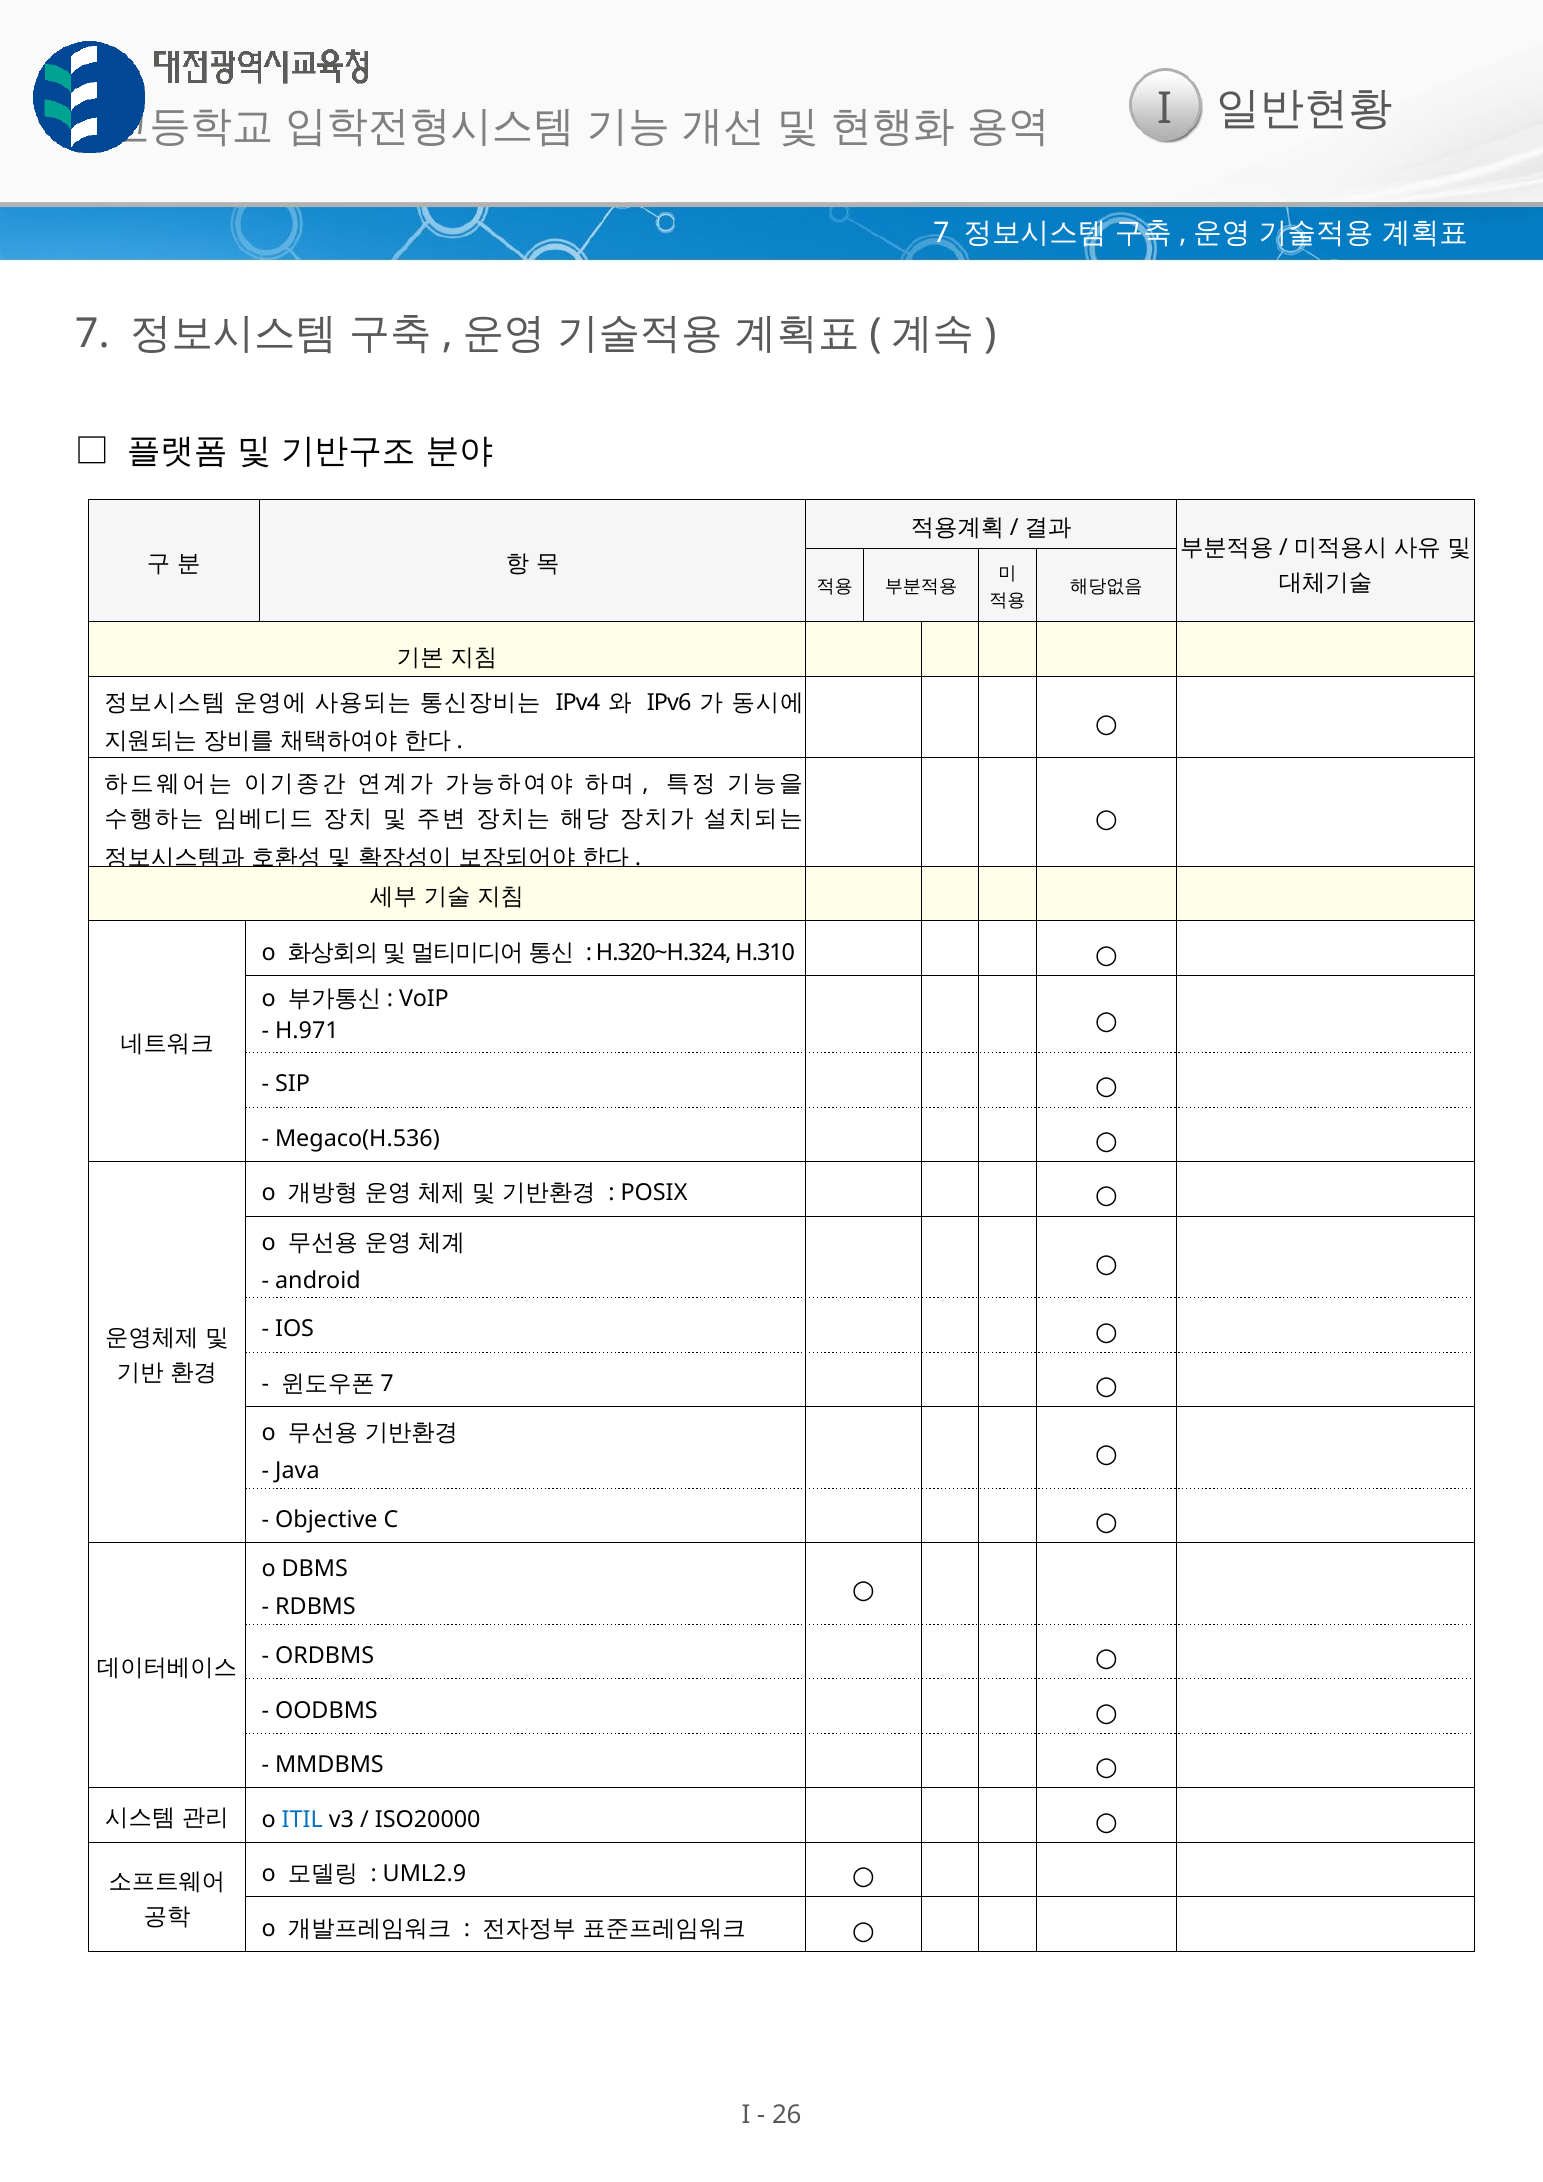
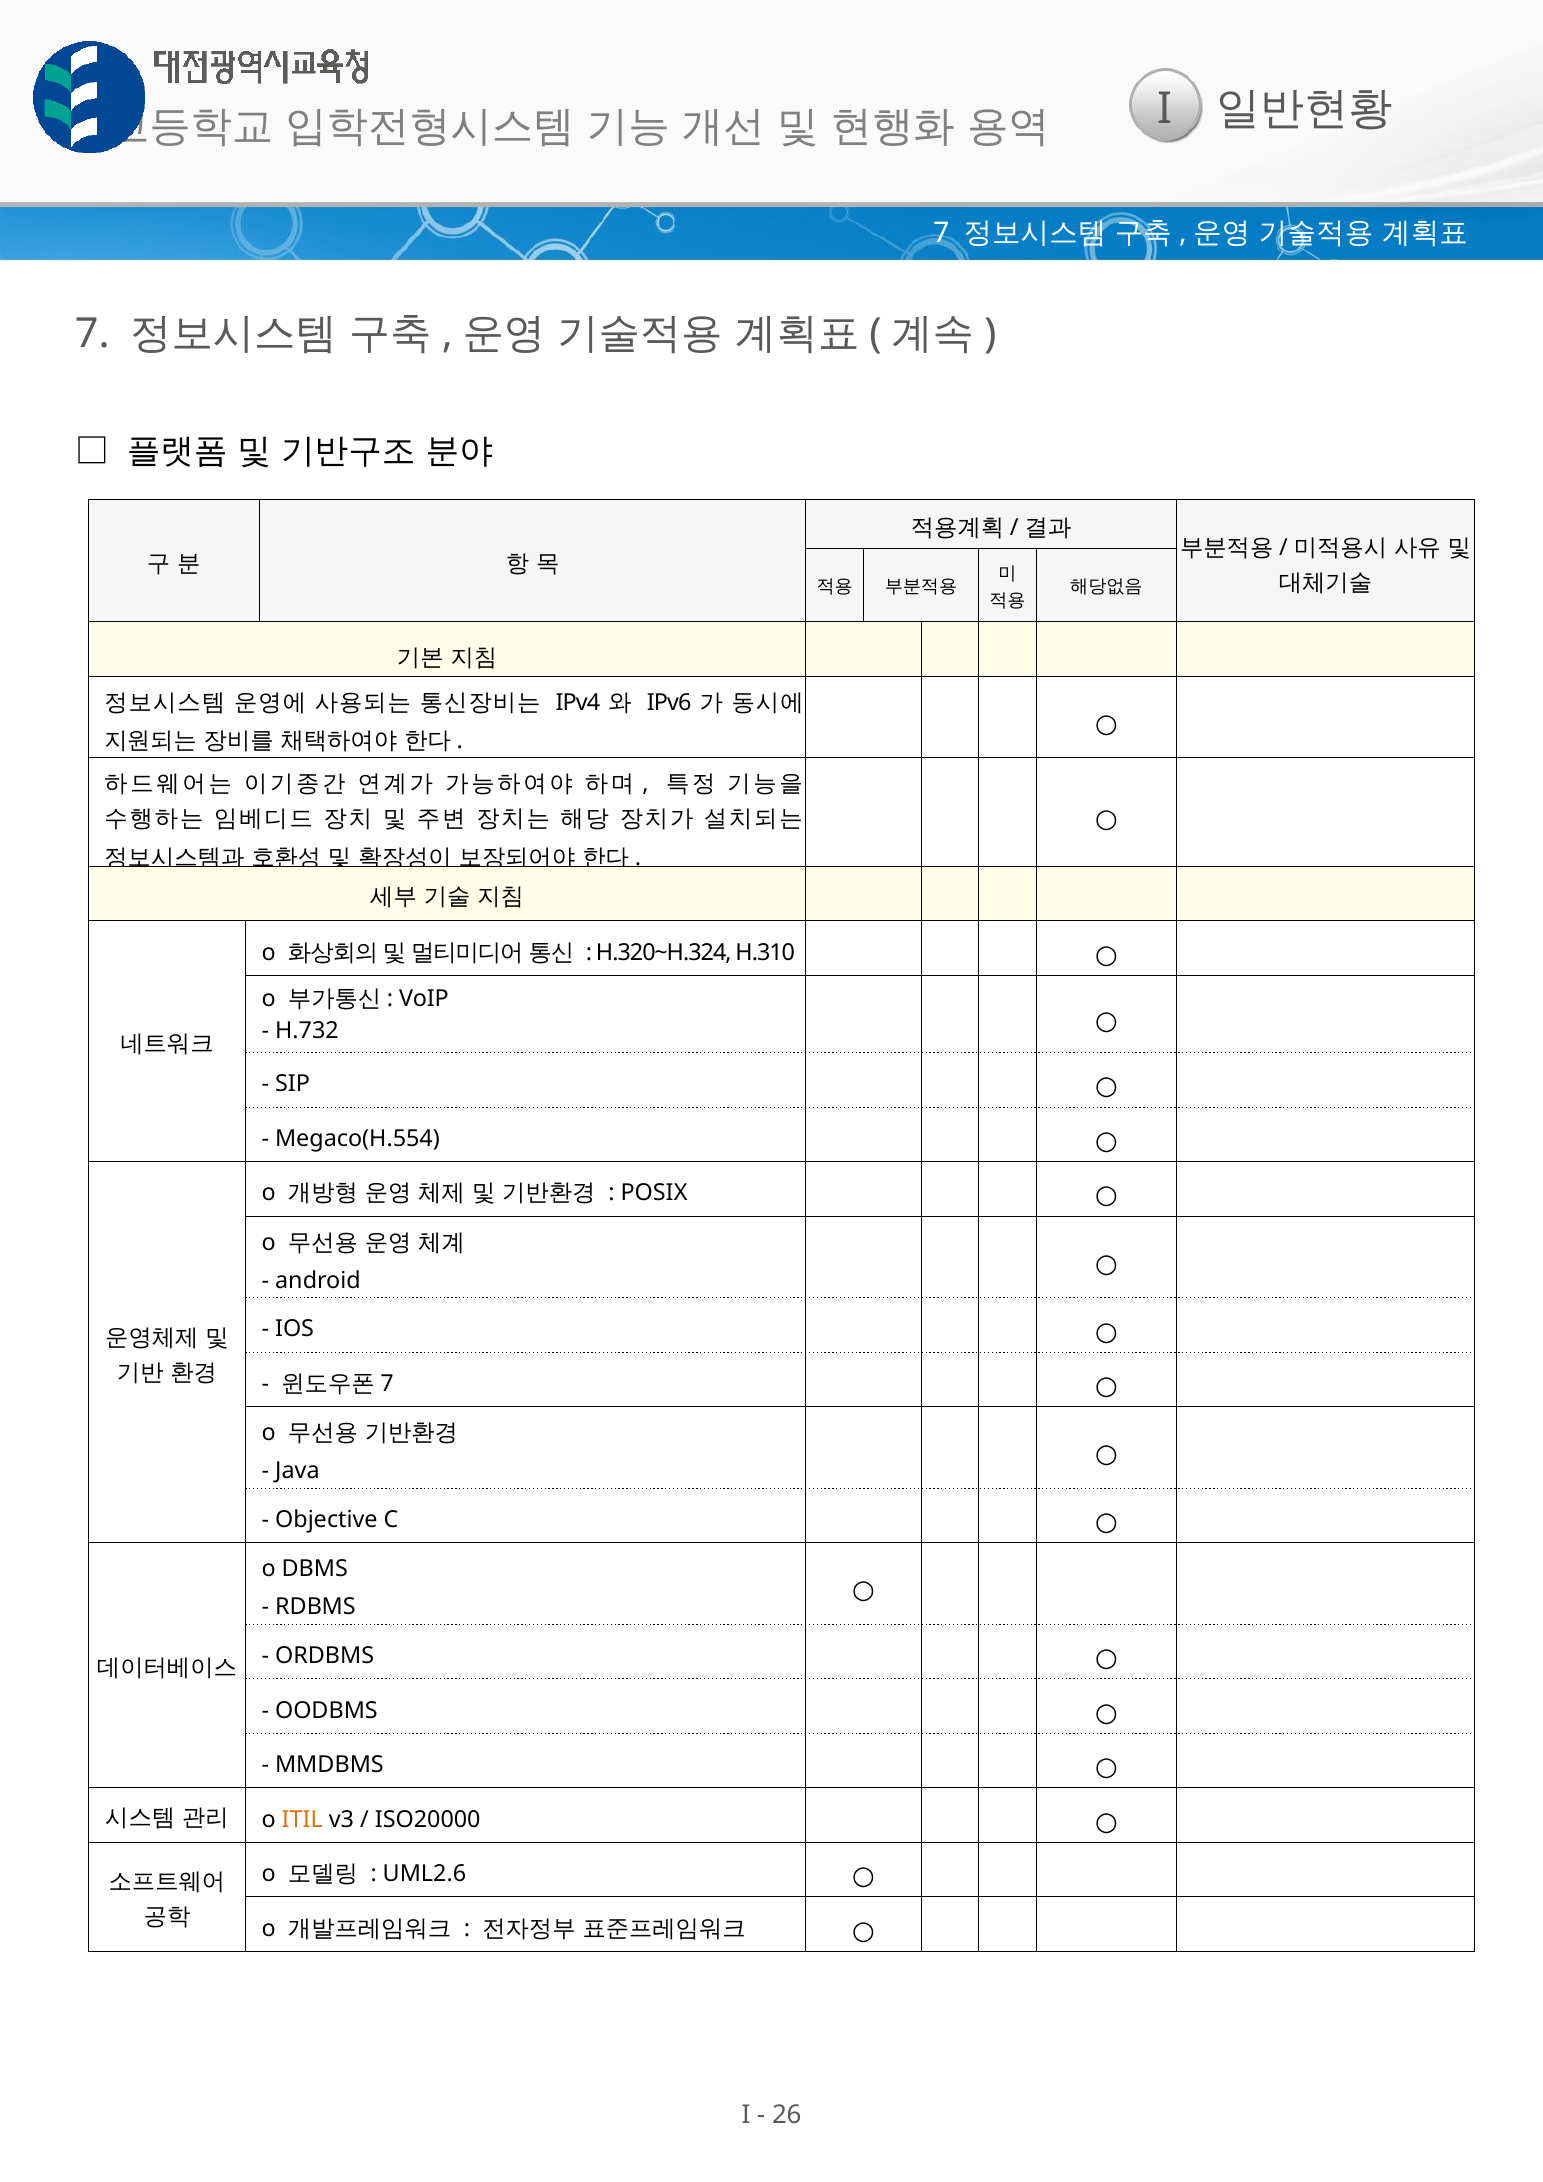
H.971: H.971 -> H.732
Megaco(H.536: Megaco(H.536 -> Megaco(H.554
ITIL colour: blue -> orange
UML2.9: UML2.9 -> UML2.6
